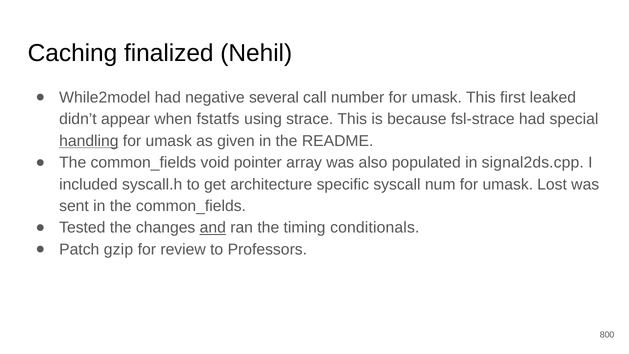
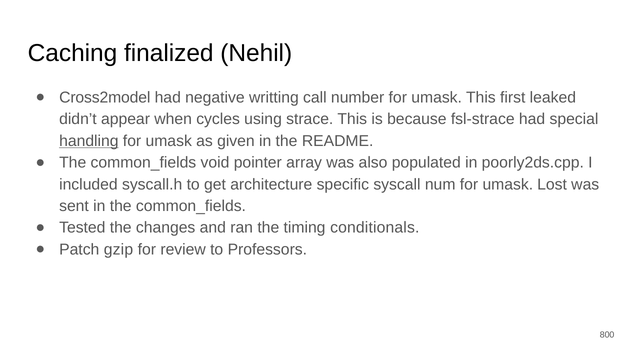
While2model: While2model -> Cross2model
several: several -> writting
fstatfs: fstatfs -> cycles
signal2ds.cpp: signal2ds.cpp -> poorly2ds.cpp
and underline: present -> none
